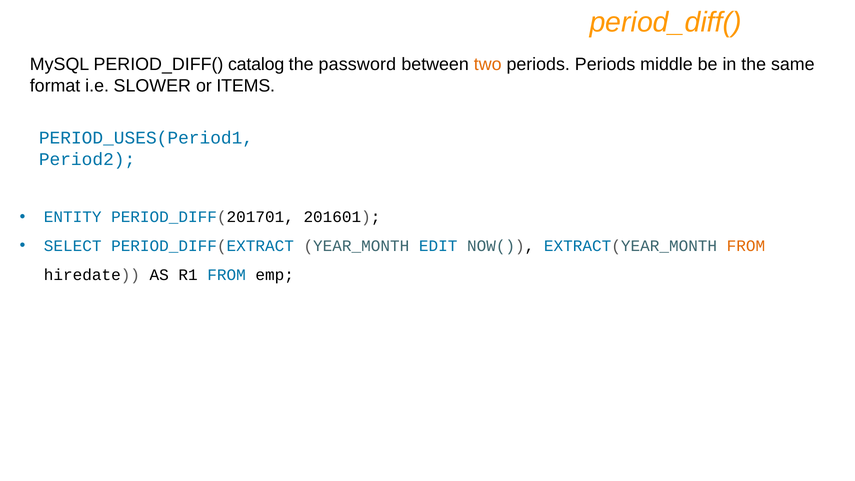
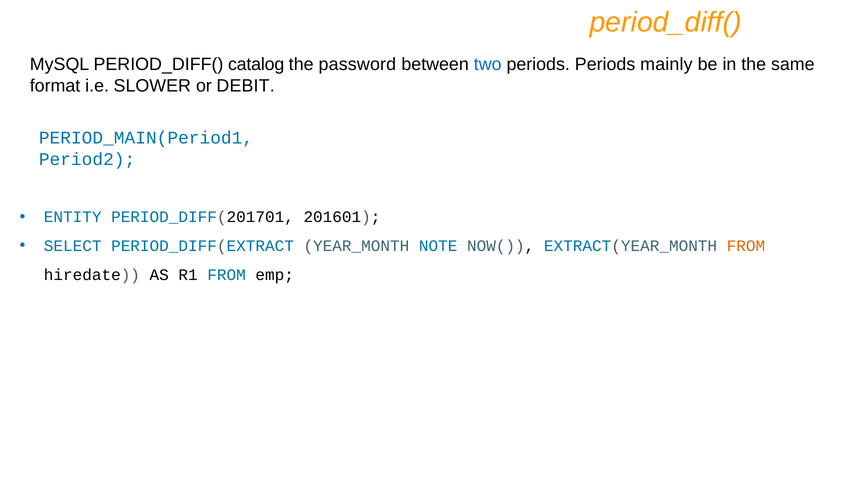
two colour: orange -> blue
middle: middle -> mainly
ITEMS: ITEMS -> DEBIT
PERIOD_USES(Period1: PERIOD_USES(Period1 -> PERIOD_MAIN(Period1
EDIT: EDIT -> NOTE
